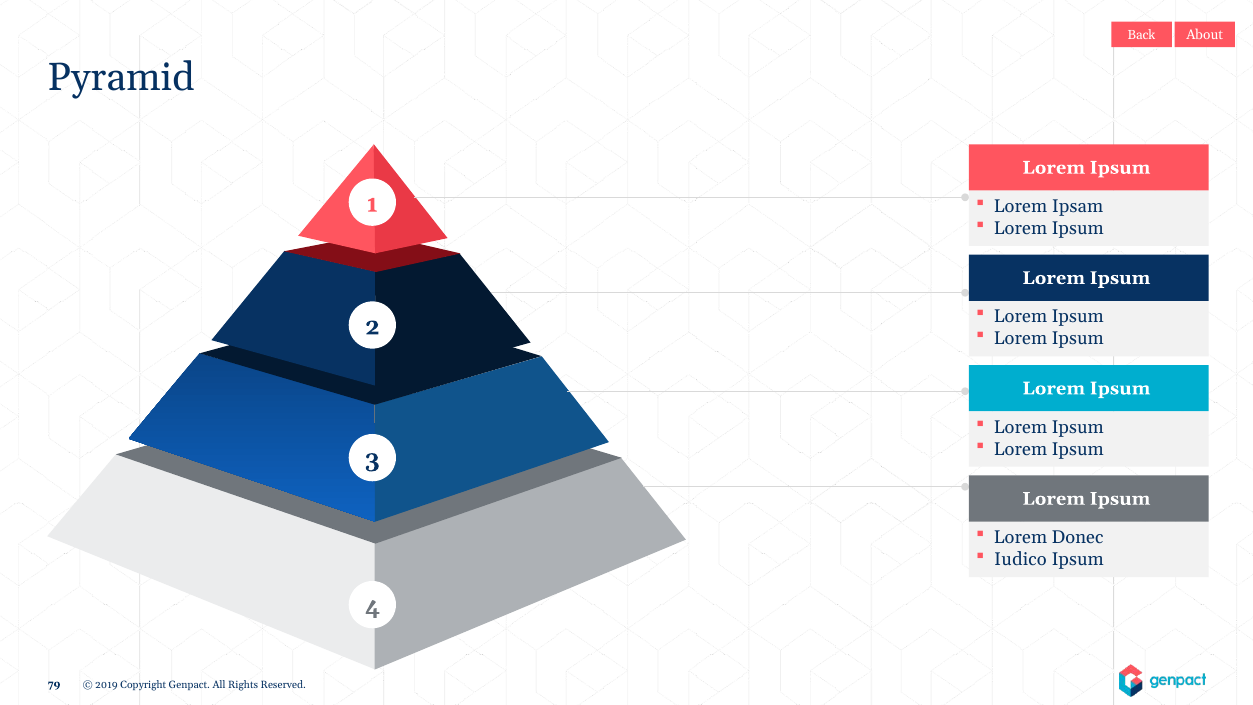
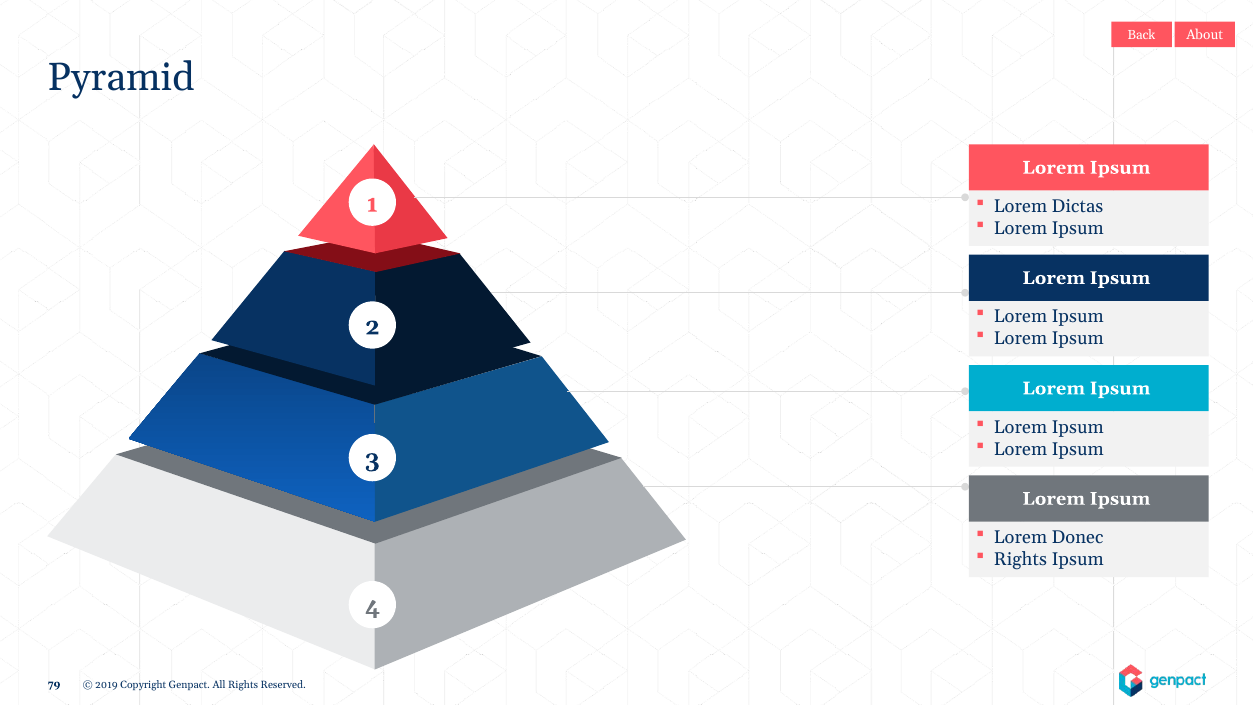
Ipsam: Ipsam -> Dictas
Iudico at (1020, 559): Iudico -> Rights
